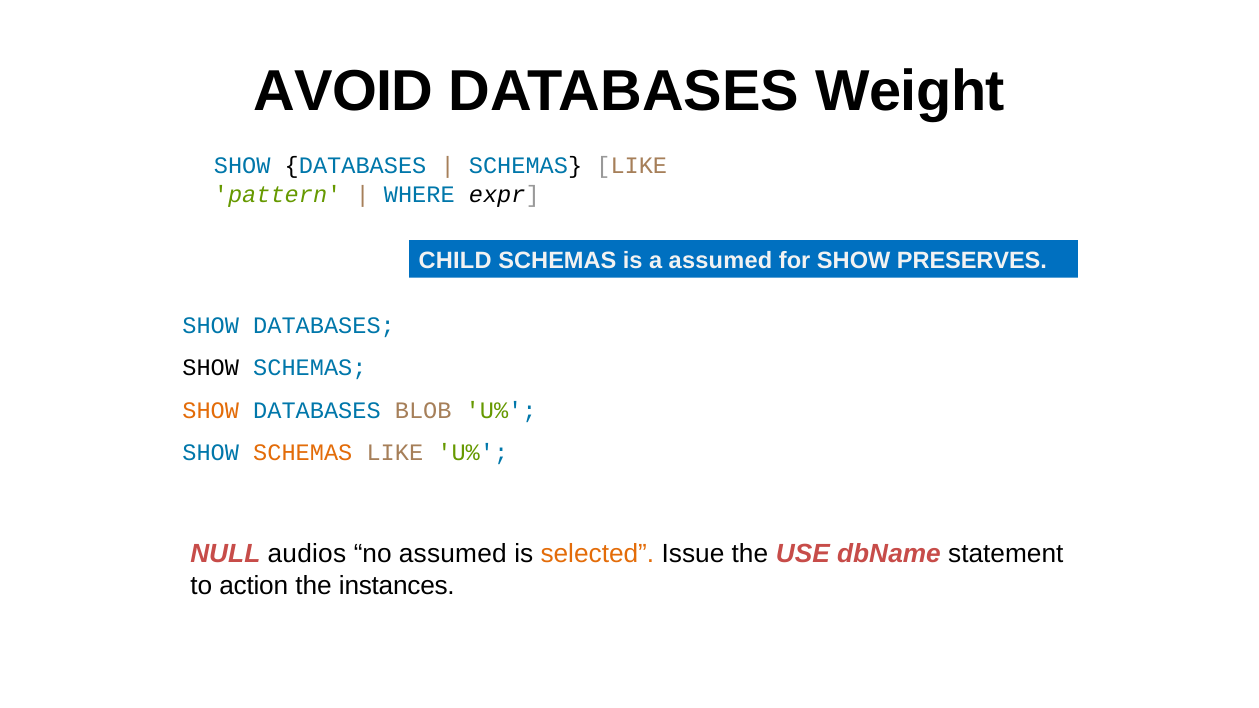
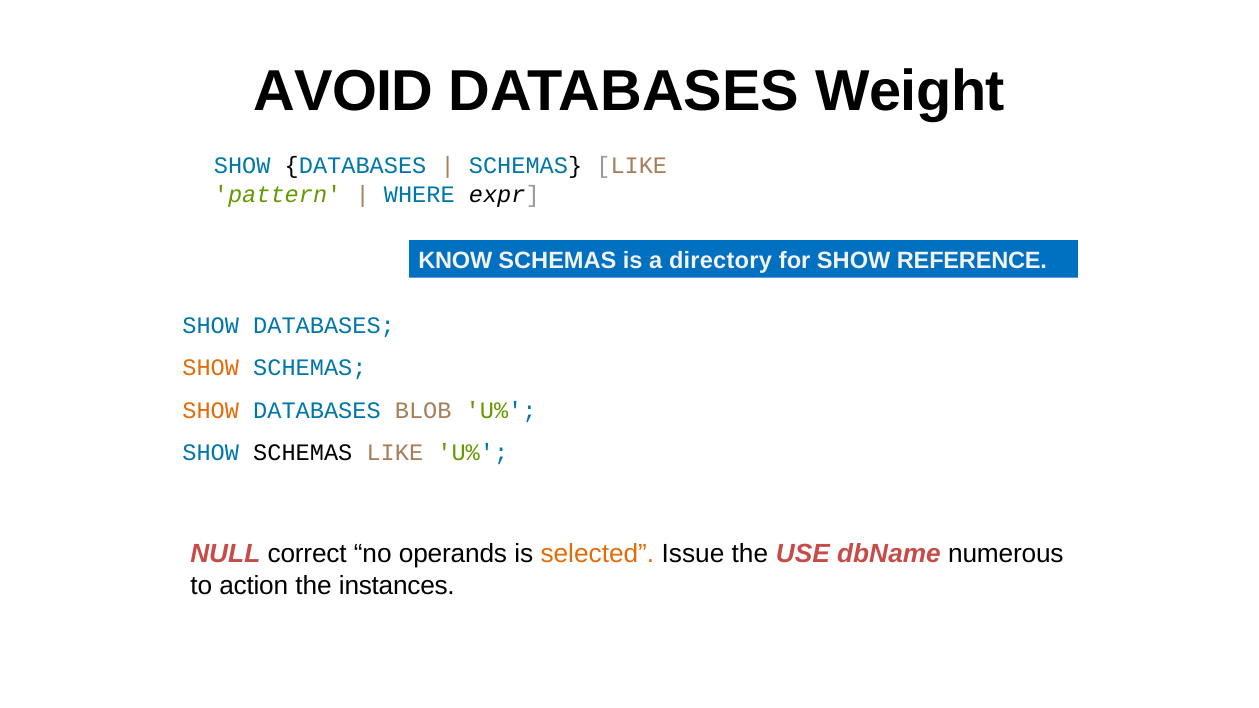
CHILD: CHILD -> KNOW
a assumed: assumed -> directory
PRESERVES: PRESERVES -> REFERENCE
SHOW at (211, 368) colour: black -> orange
SCHEMAS at (303, 453) colour: orange -> black
audios: audios -> correct
no assumed: assumed -> operands
statement: statement -> numerous
